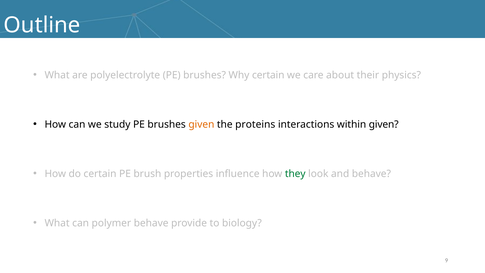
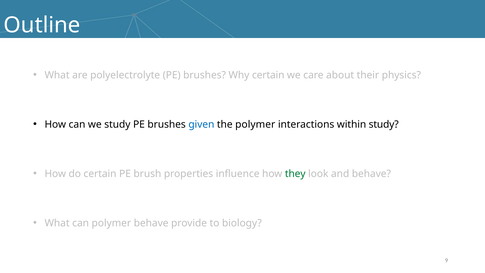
given at (201, 124) colour: orange -> blue
the proteins: proteins -> polymer
within given: given -> study
